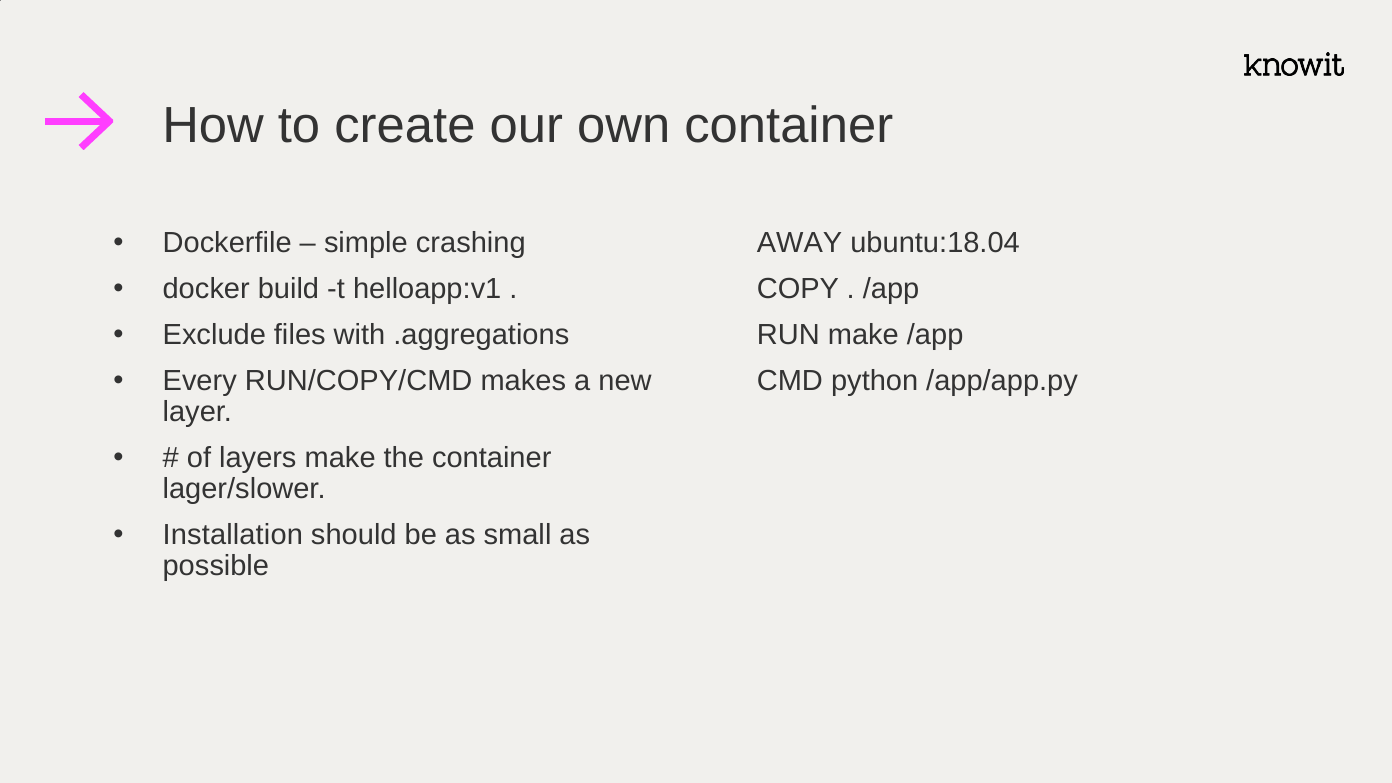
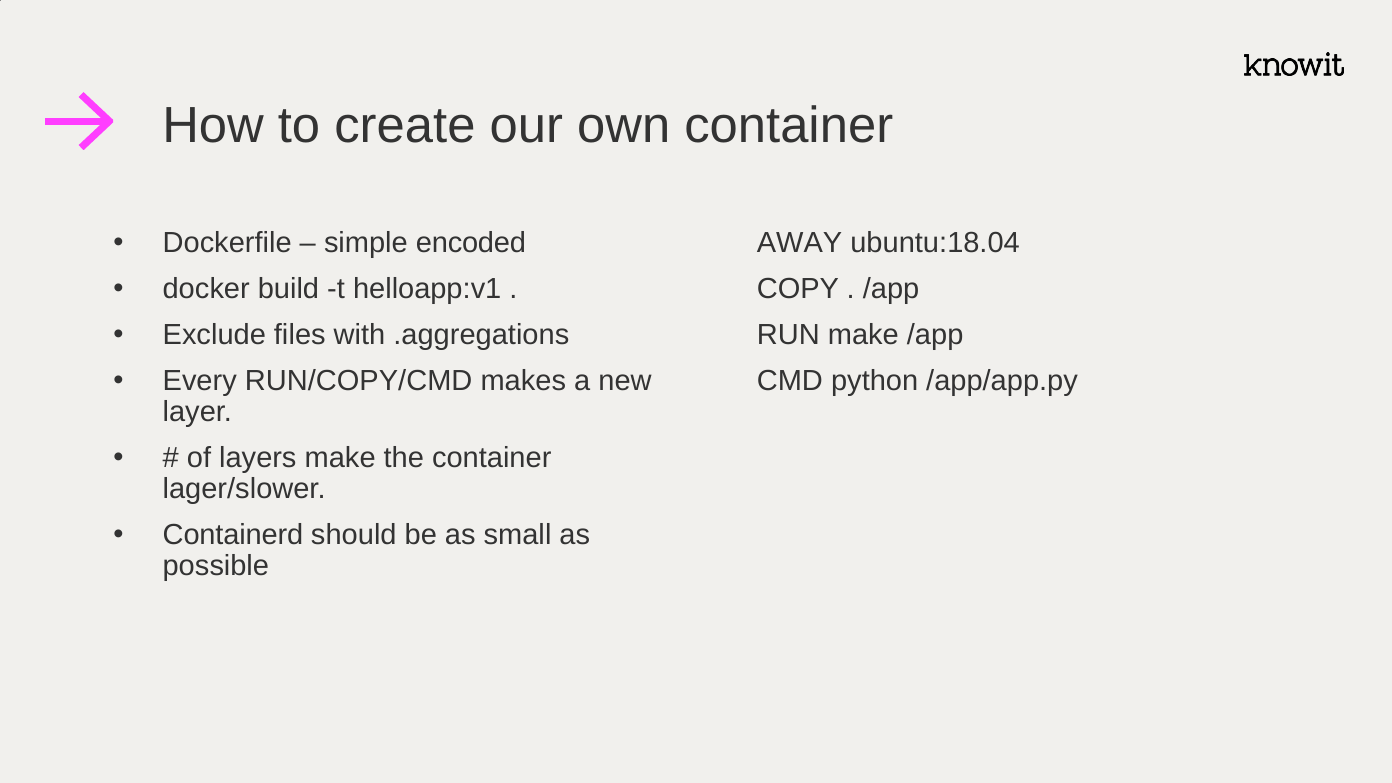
crashing: crashing -> encoded
Installation: Installation -> Containerd
